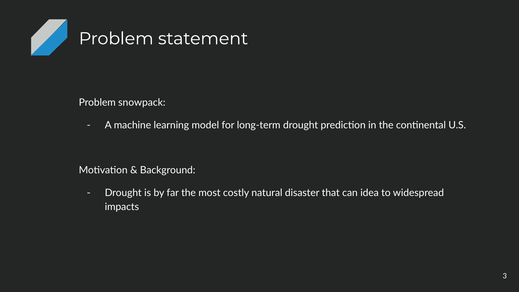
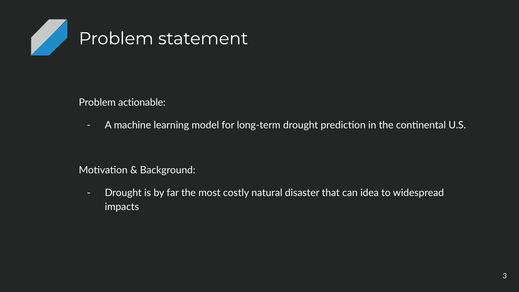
snowpack: snowpack -> actionable
